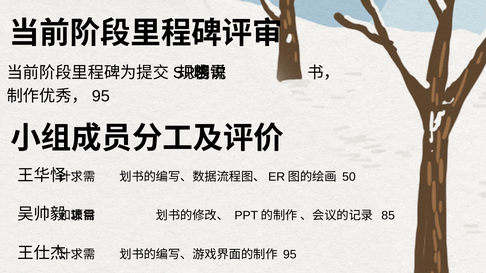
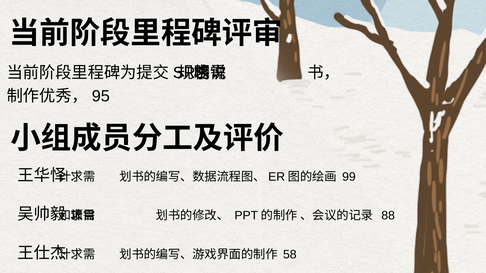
50: 50 -> 99
85: 85 -> 88
95 at (290, 255): 95 -> 58
